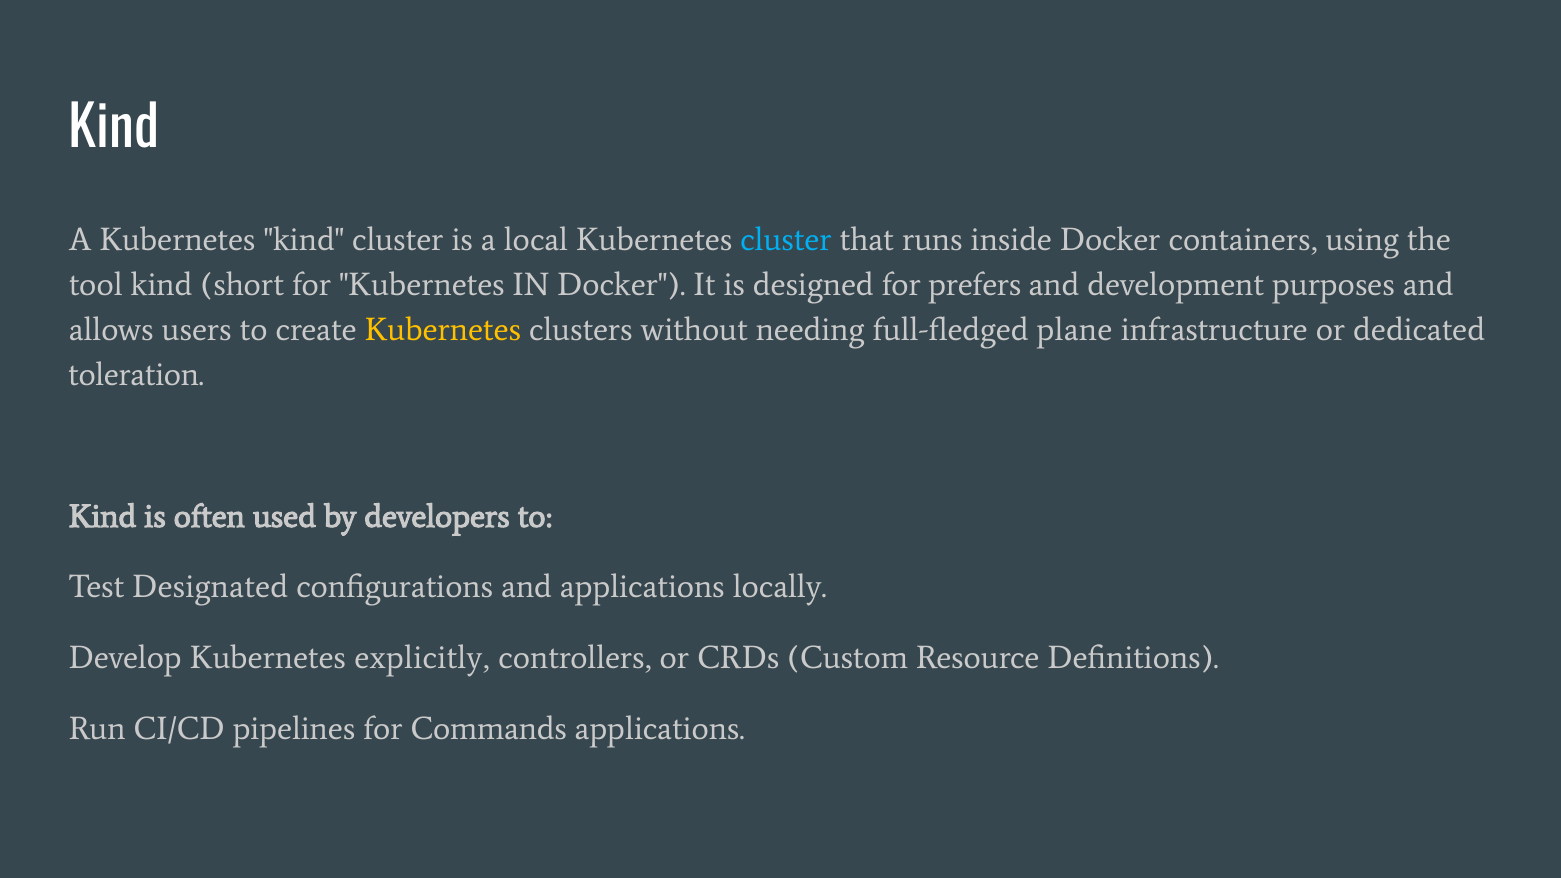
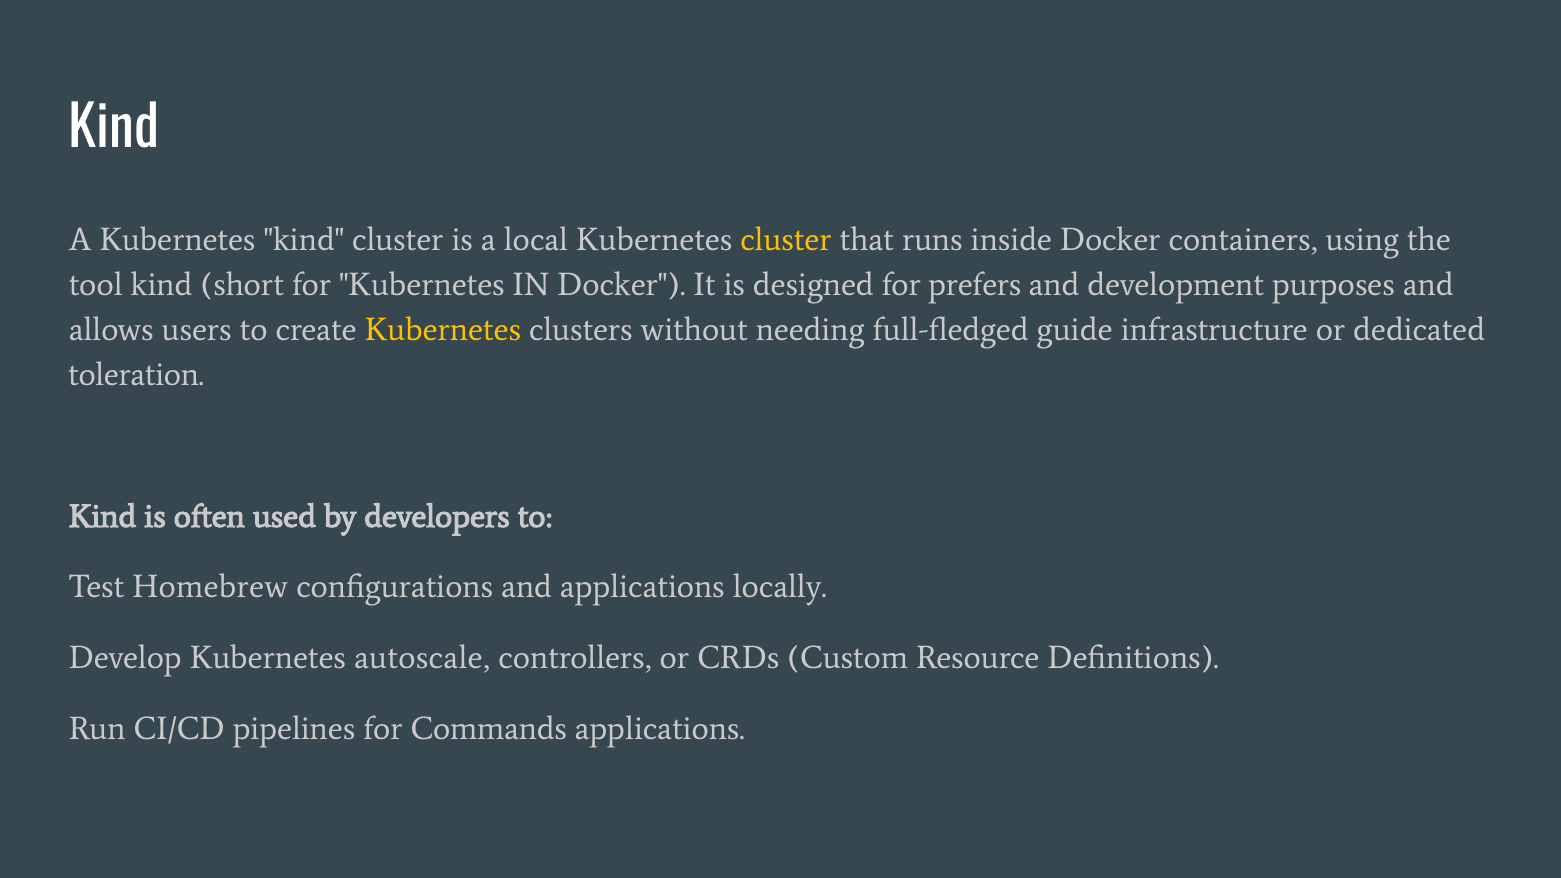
cluster at (786, 240) colour: light blue -> yellow
plane: plane -> guide
Designated: Designated -> Homebrew
explicitly: explicitly -> autoscale
